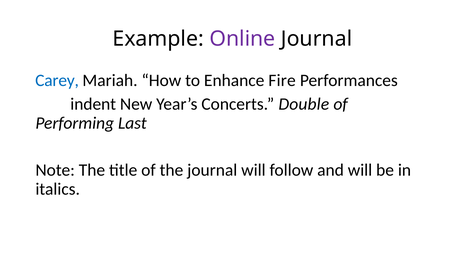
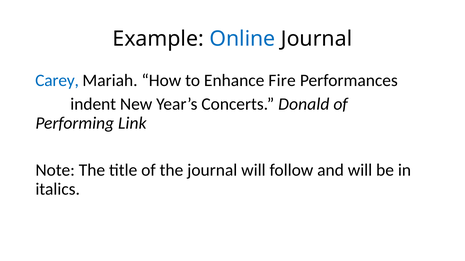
Online colour: purple -> blue
Double: Double -> Donald
Last: Last -> Link
